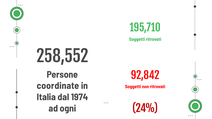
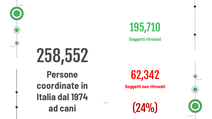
92,842: 92,842 -> 62,342
ogni: ogni -> cani
